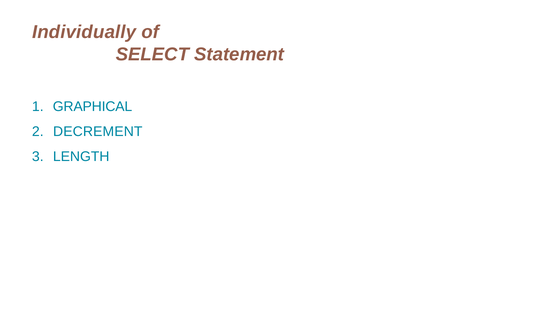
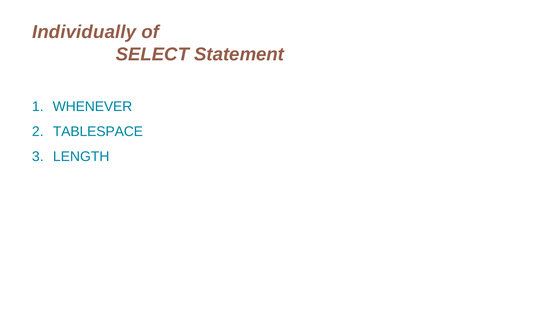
GRAPHICAL: GRAPHICAL -> WHENEVER
DECREMENT: DECREMENT -> TABLESPACE
